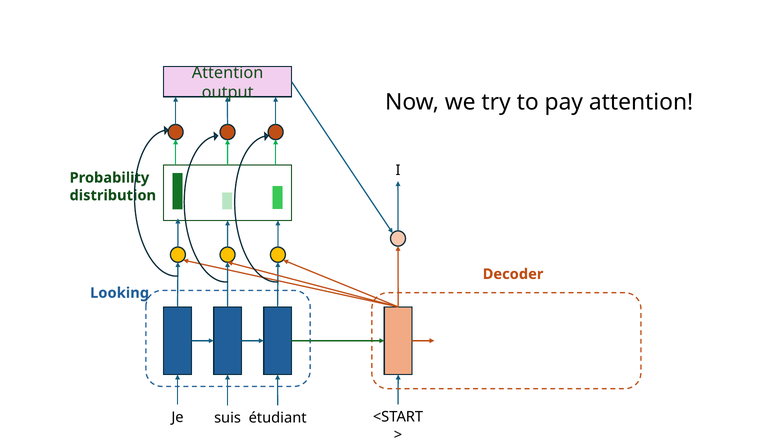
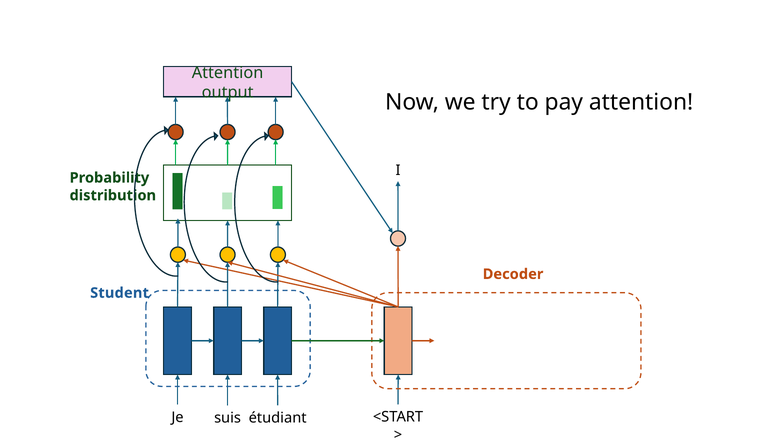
Looking: Looking -> Student
